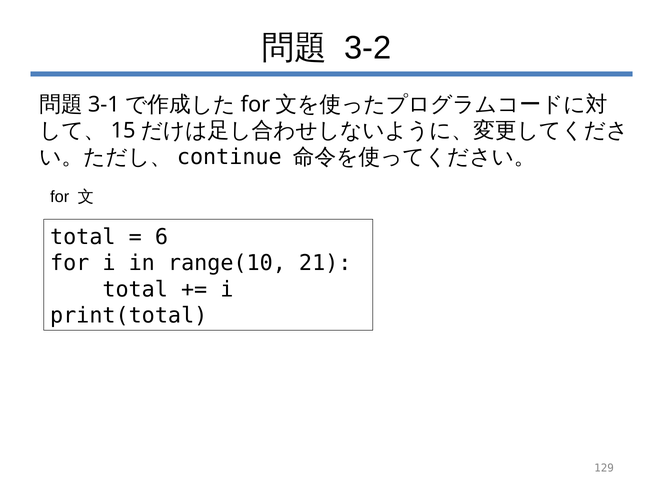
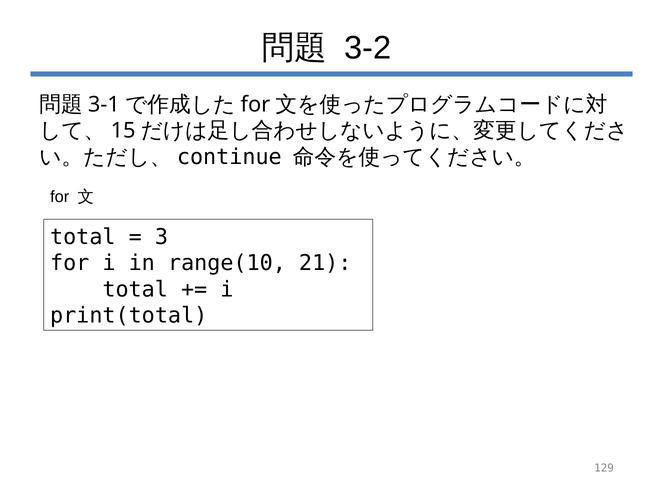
6: 6 -> 3
